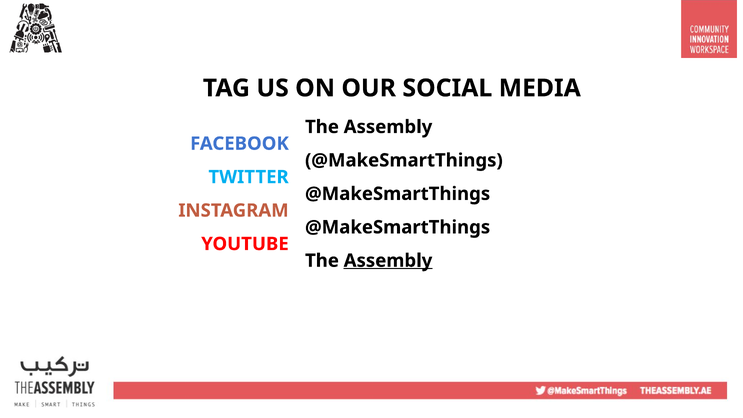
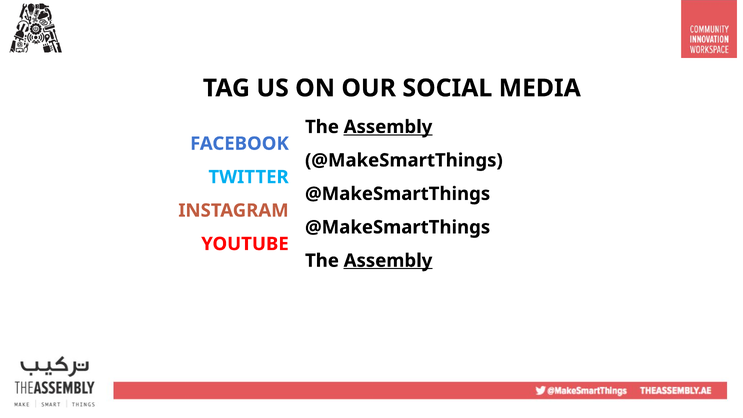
Assembly at (388, 127) underline: none -> present
